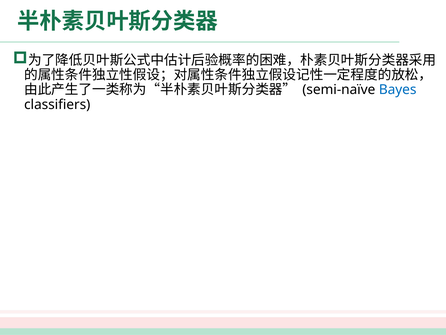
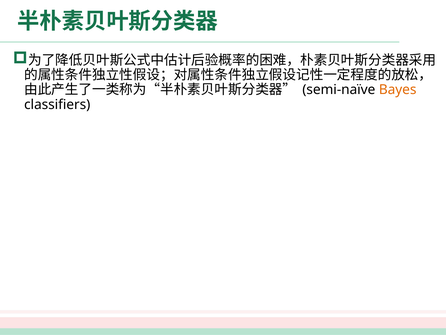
Bayes colour: blue -> orange
